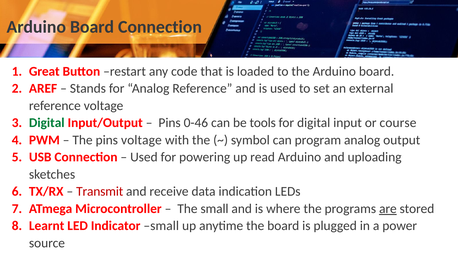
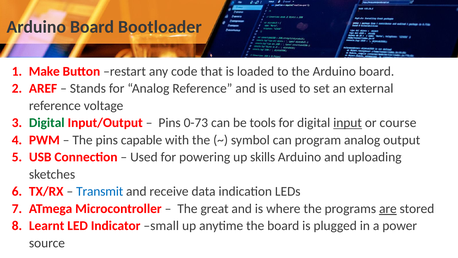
Board Connection: Connection -> Bootloader
Great: Great -> Make
0-46: 0-46 -> 0-73
input underline: none -> present
pins voltage: voltage -> capable
read: read -> skills
Transmit colour: red -> blue
The small: small -> great
